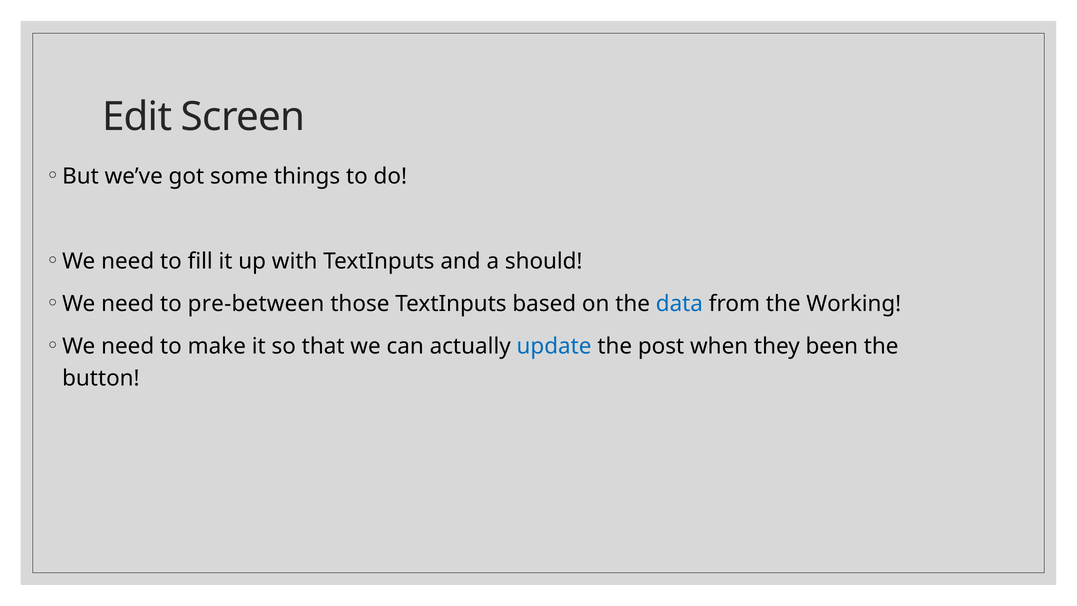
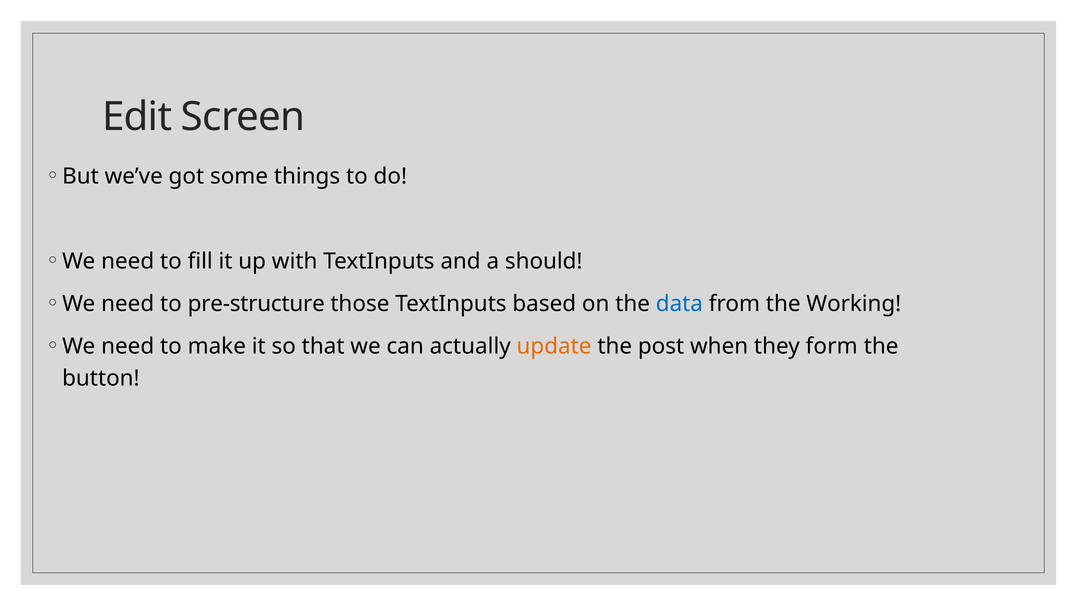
pre-between: pre-between -> pre-structure
update colour: blue -> orange
been: been -> form
